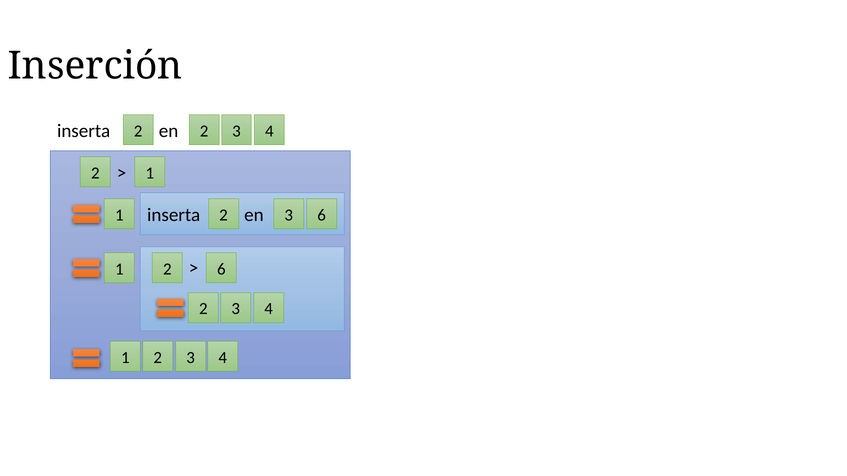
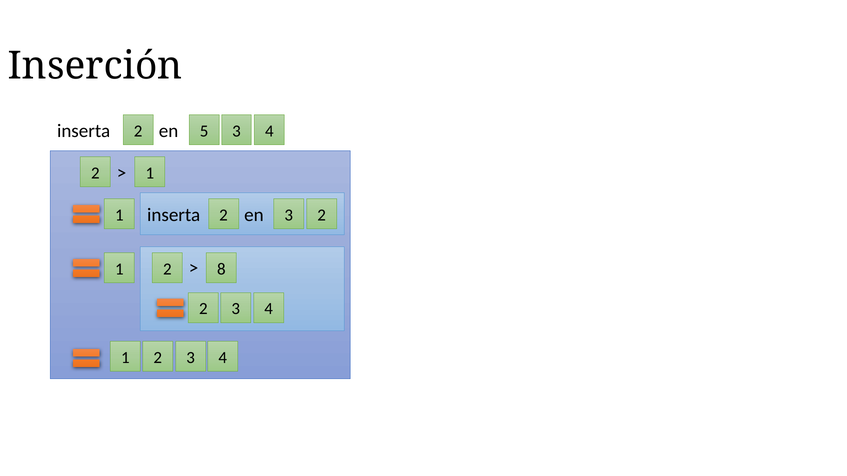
2 2: 2 -> 5
3 6: 6 -> 2
2 6: 6 -> 8
